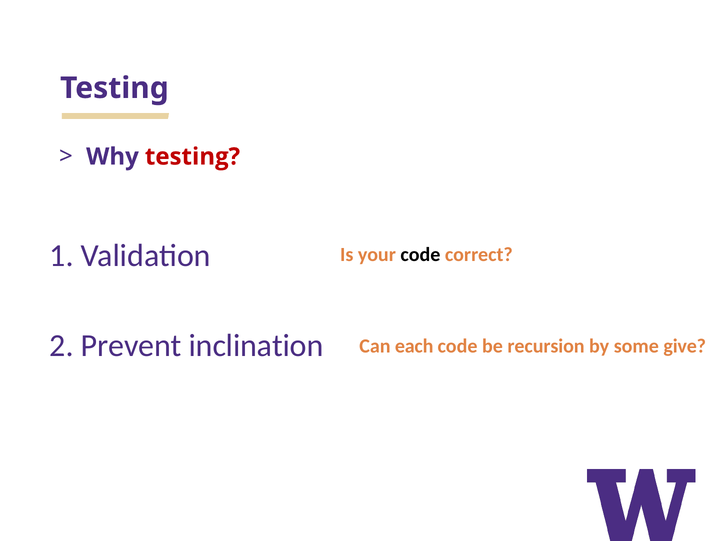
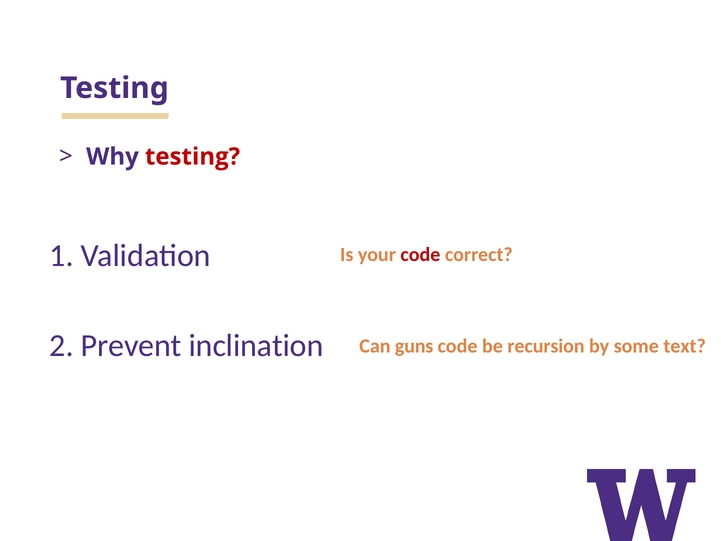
code at (420, 254) colour: black -> red
each: each -> guns
give: give -> text
